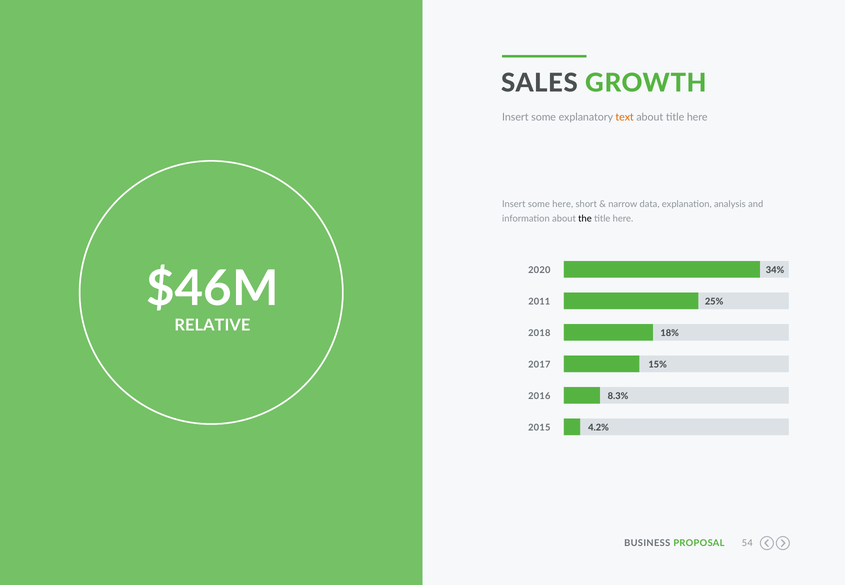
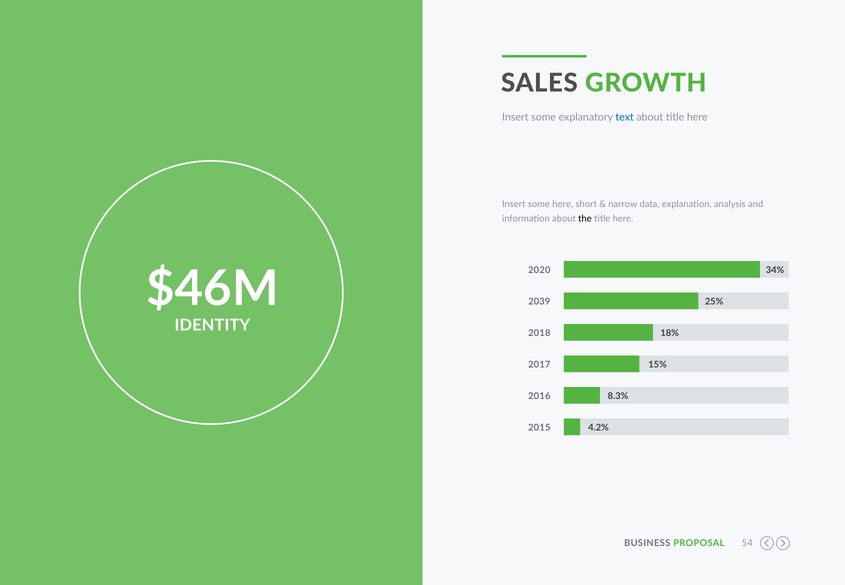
text colour: orange -> blue
2011: 2011 -> 2039
RELATIVE: RELATIVE -> IDENTITY
